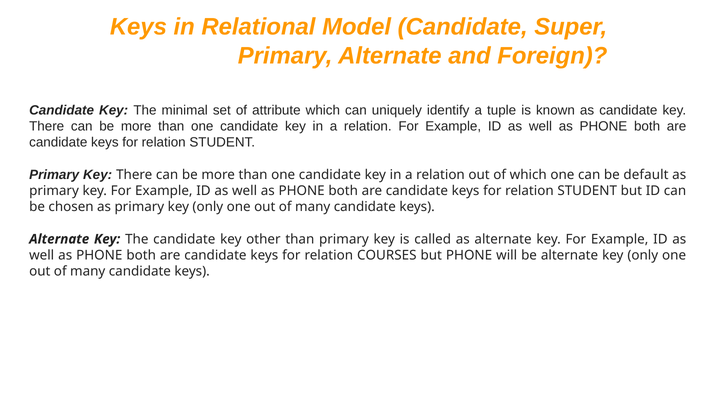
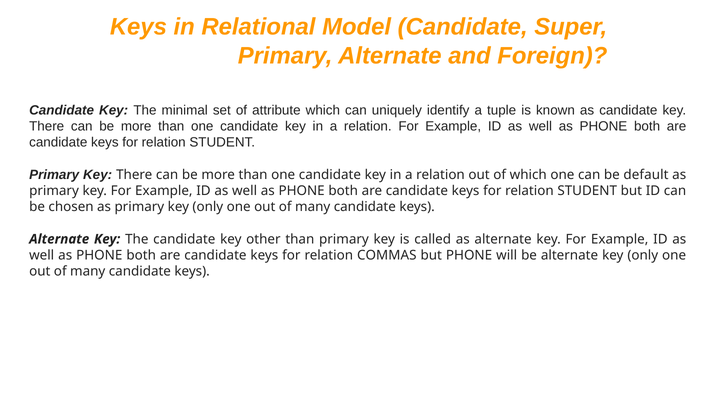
COURSES: COURSES -> COMMAS
